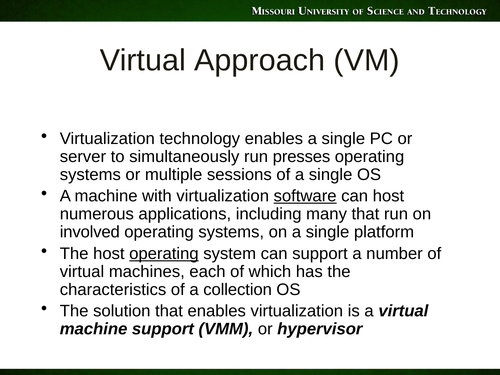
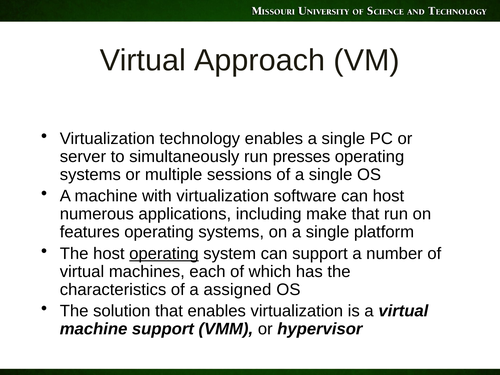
software underline: present -> none
many: many -> make
involved: involved -> features
collection: collection -> assigned
